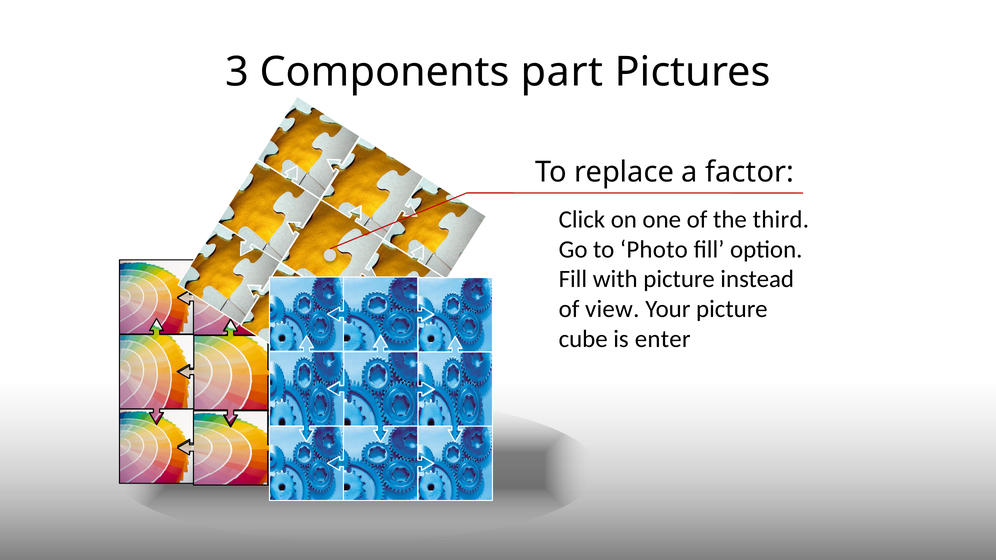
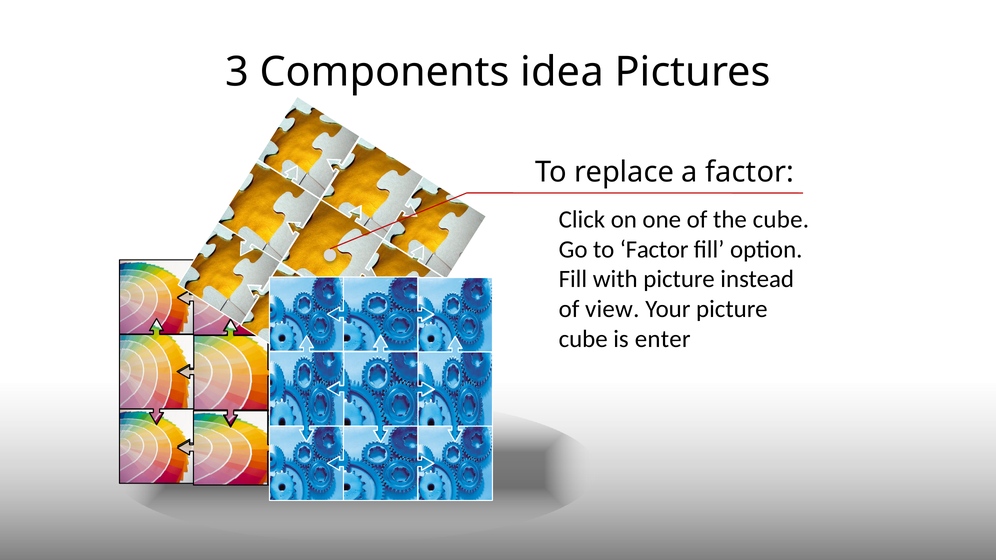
part: part -> idea
the third: third -> cube
to Photo: Photo -> Factor
